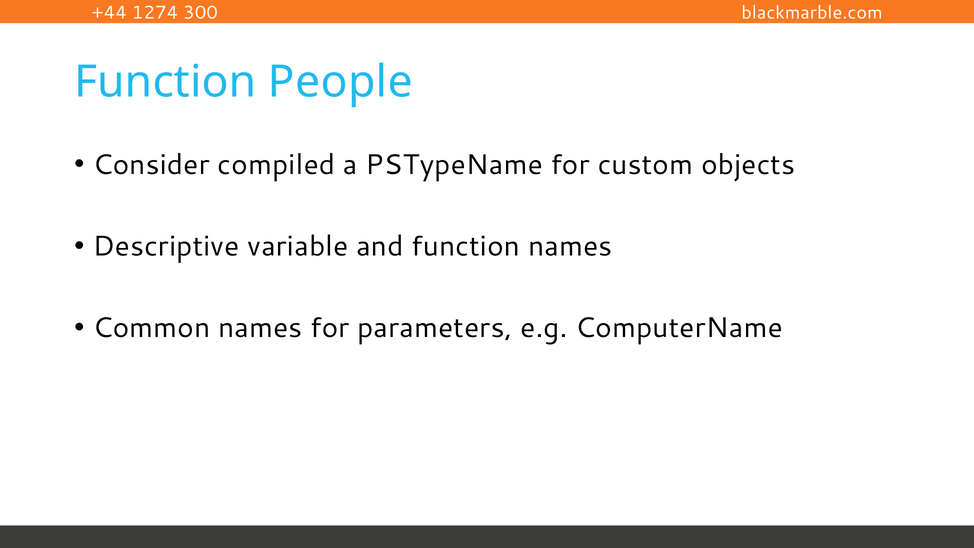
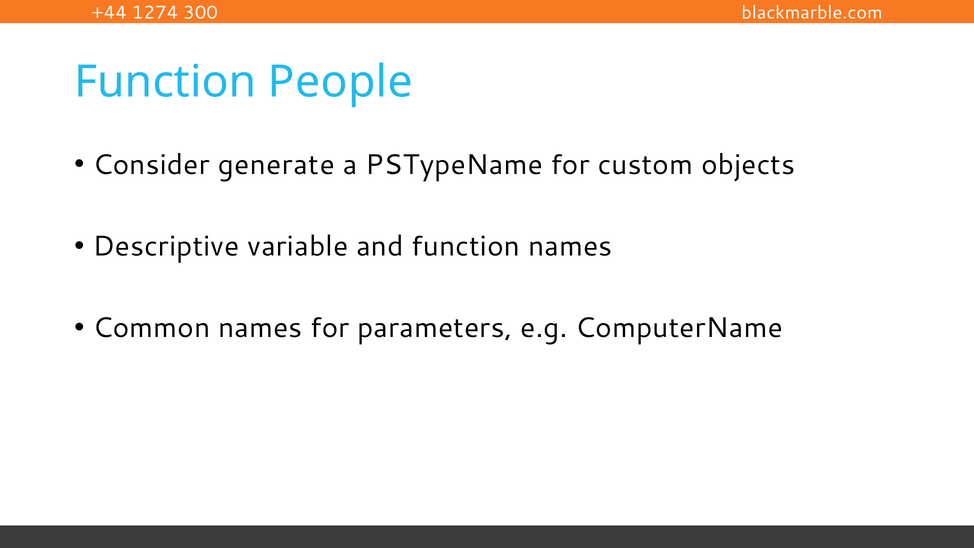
compiled: compiled -> generate
